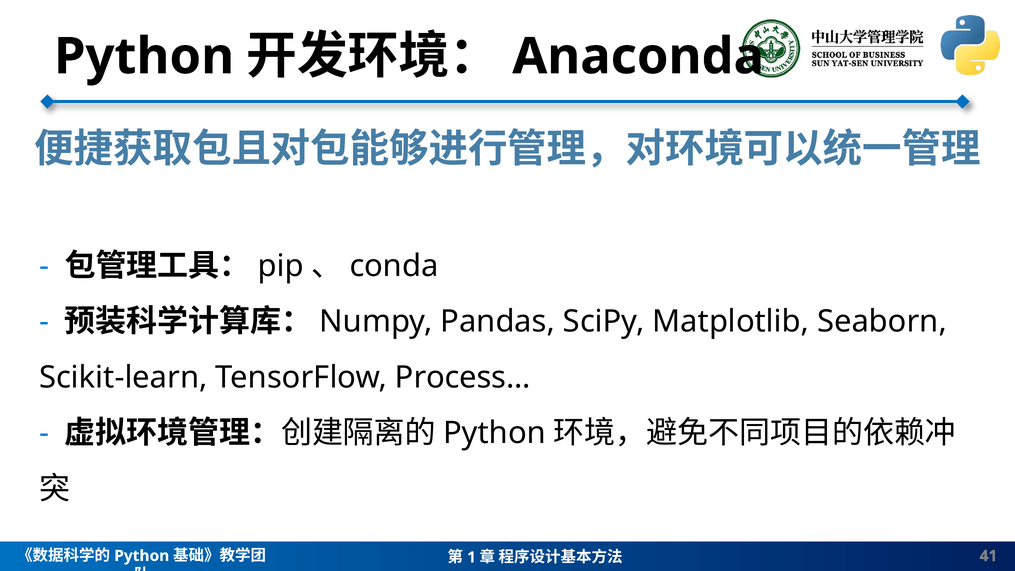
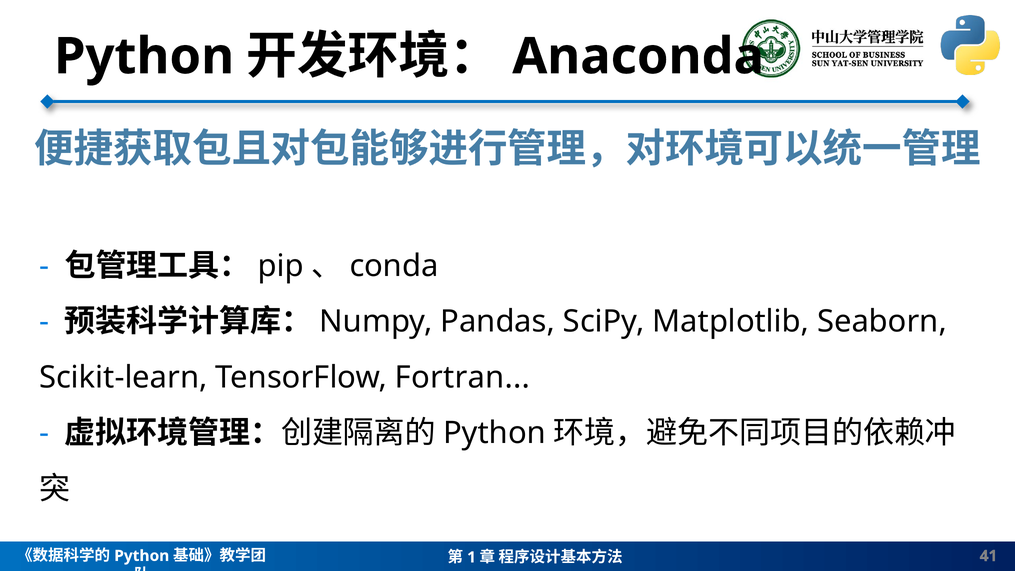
Process: Process -> Fortran
